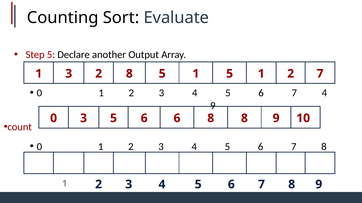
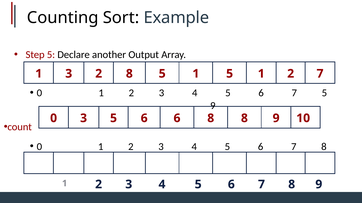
Evaluate: Evaluate -> Example
7 4: 4 -> 5
